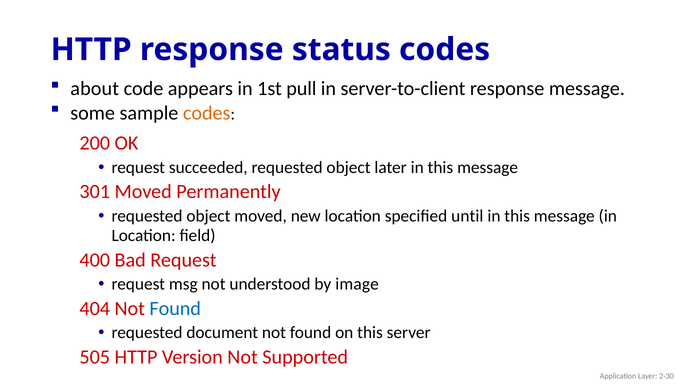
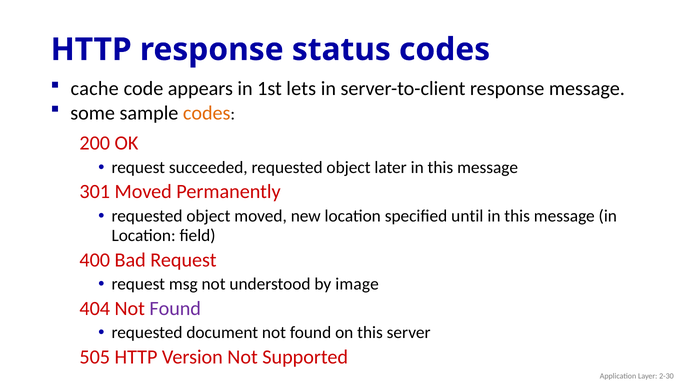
about: about -> cache
pull: pull -> lets
Found at (175, 309) colour: blue -> purple
